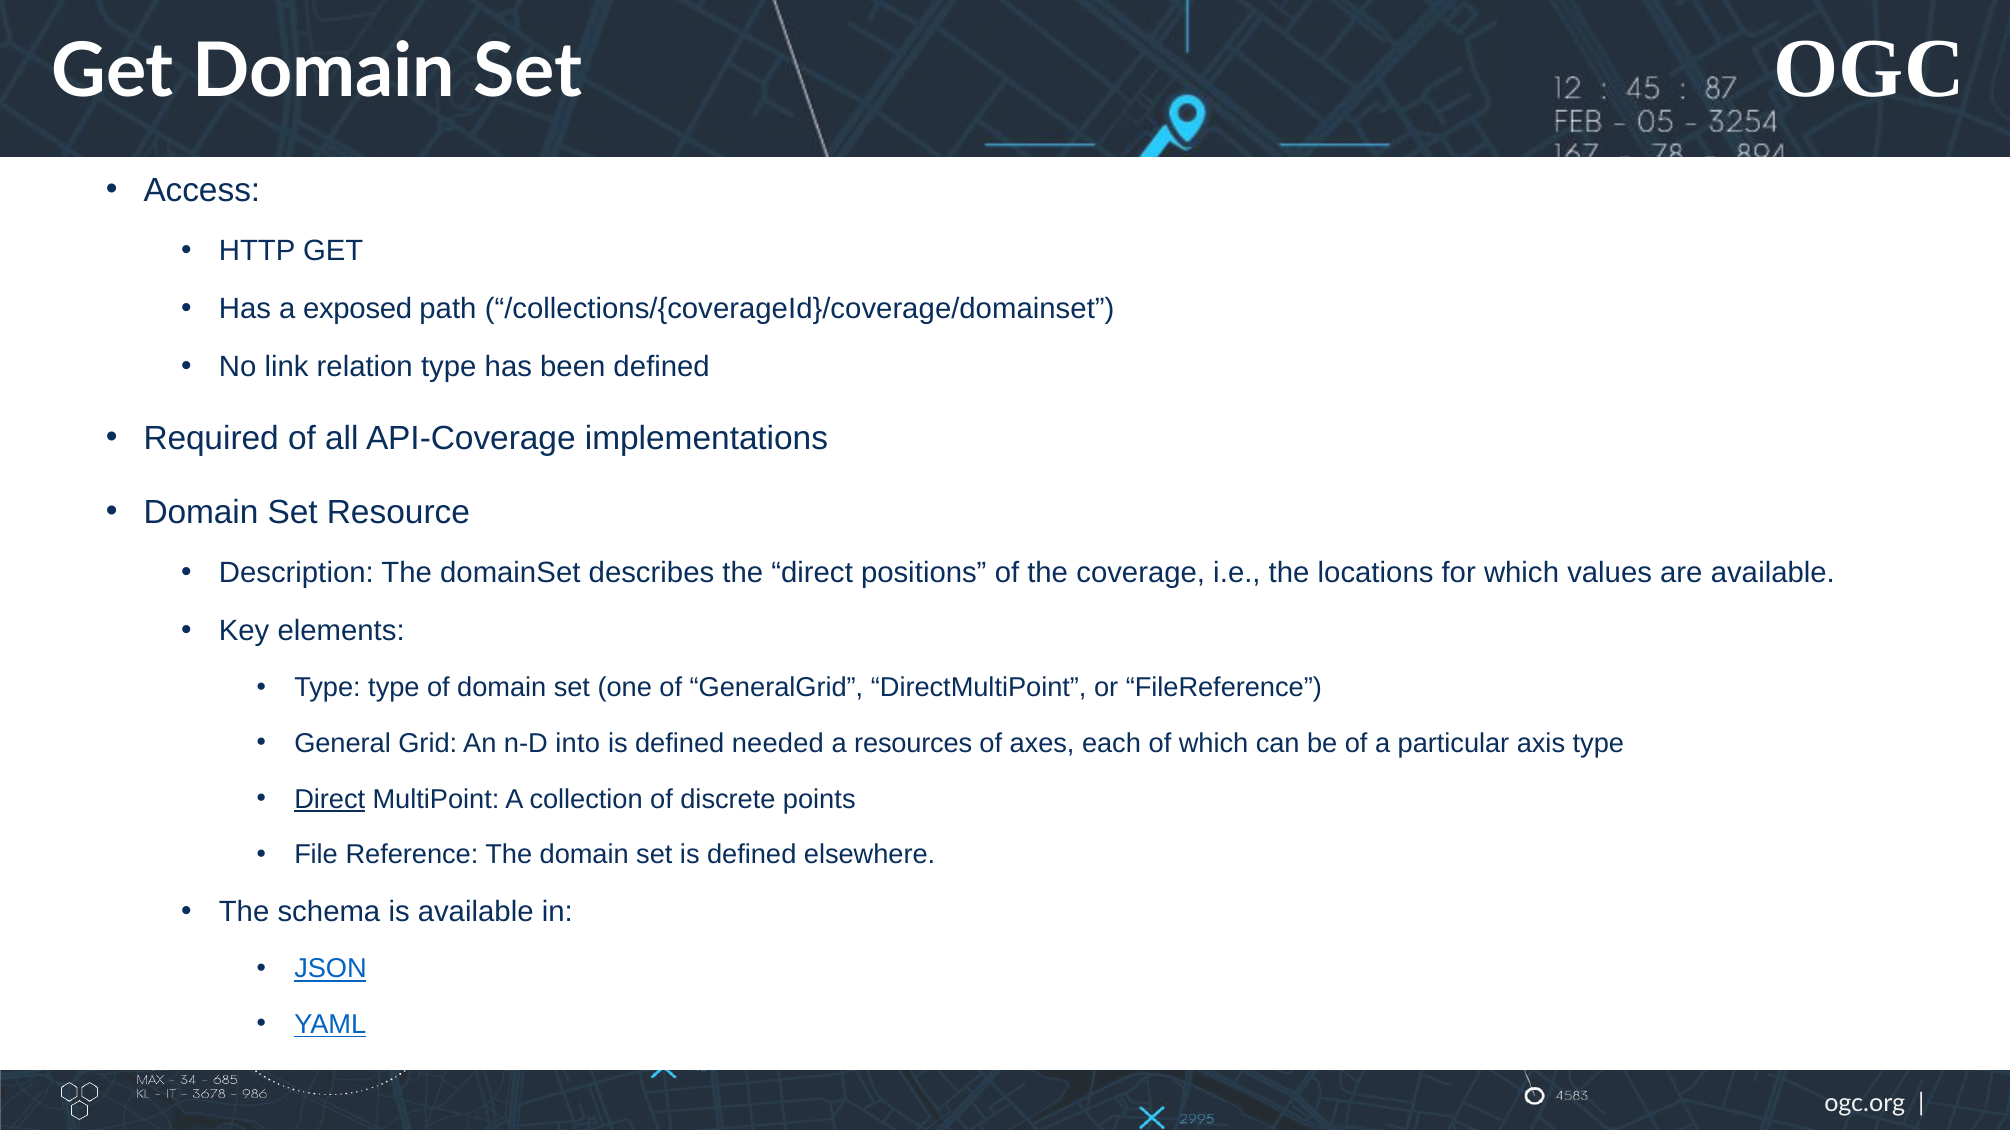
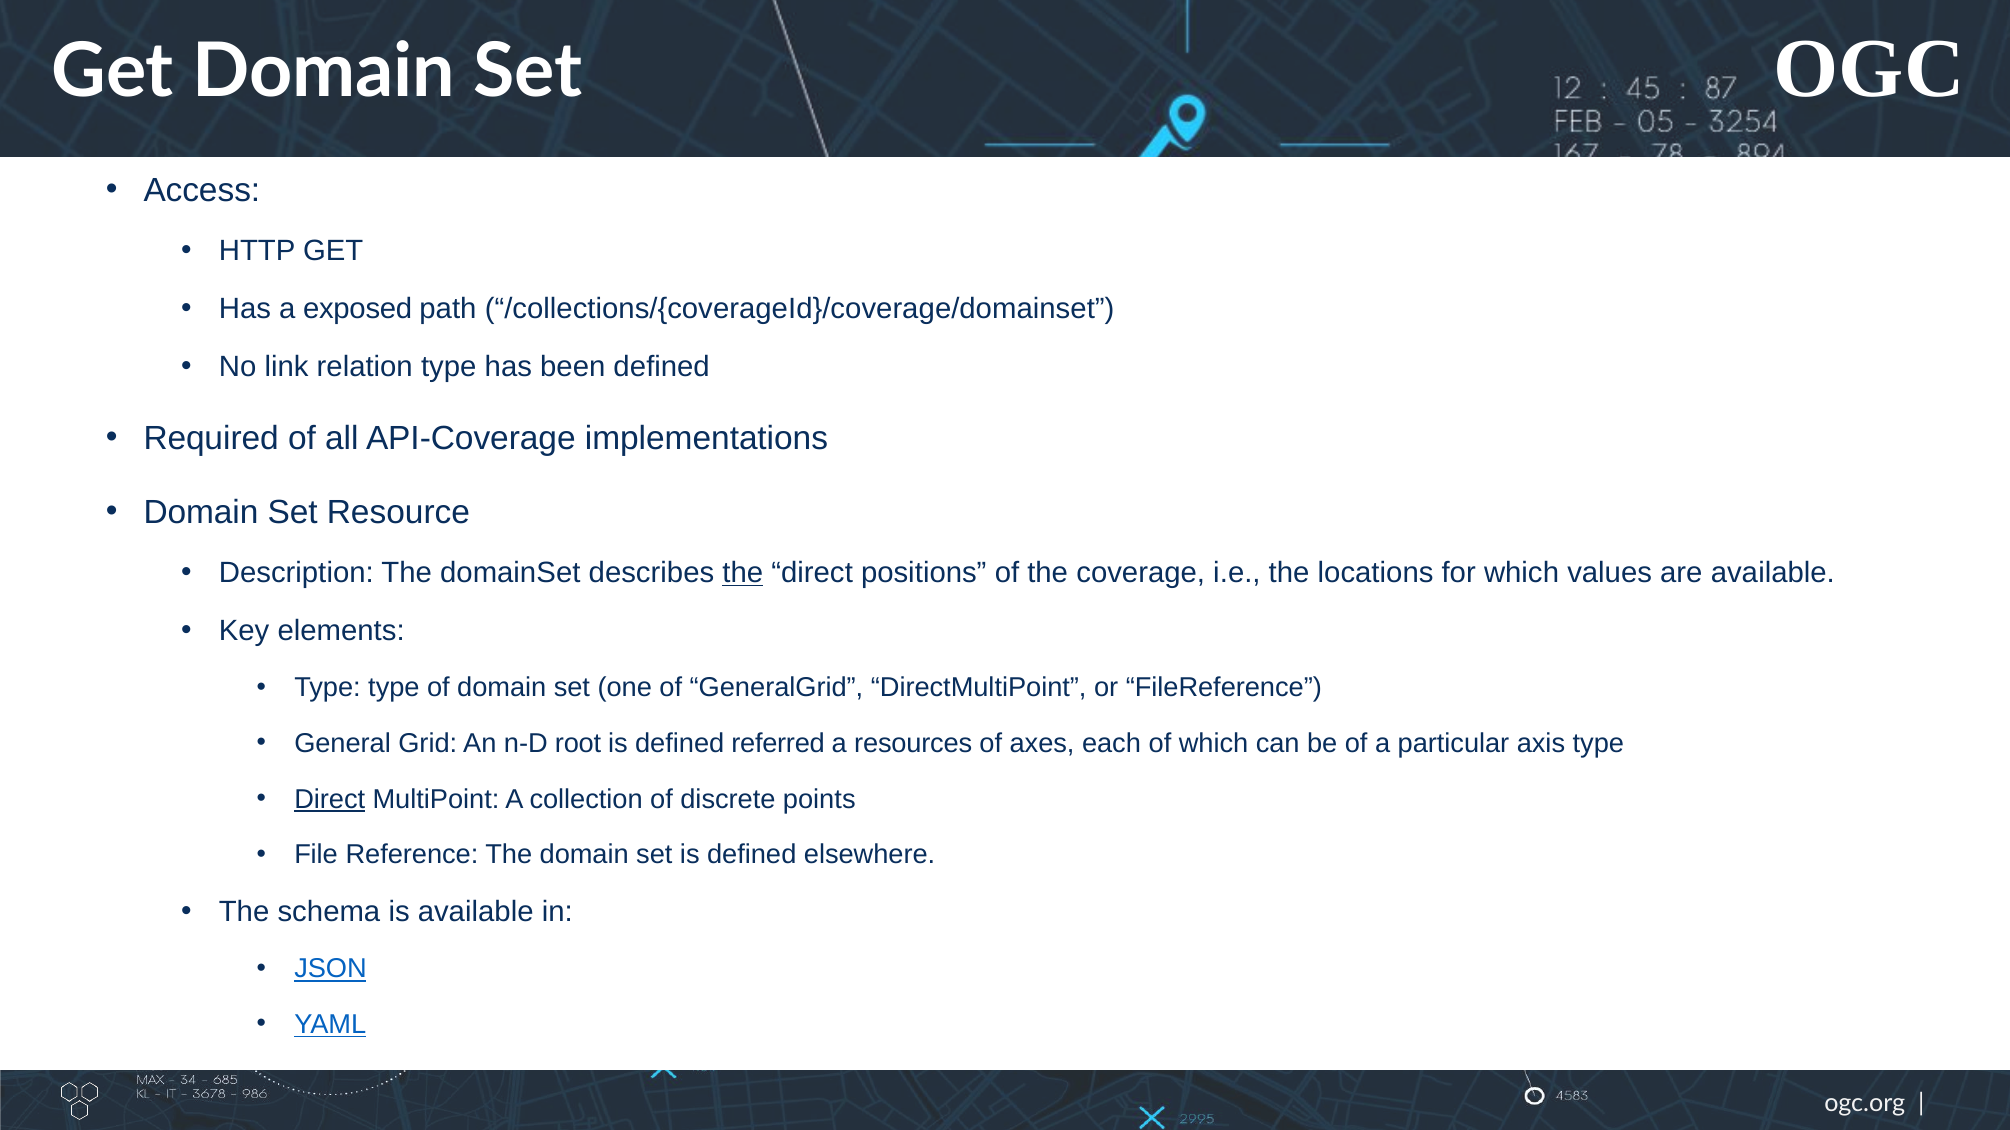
the at (743, 573) underline: none -> present
into: into -> root
needed: needed -> referred
